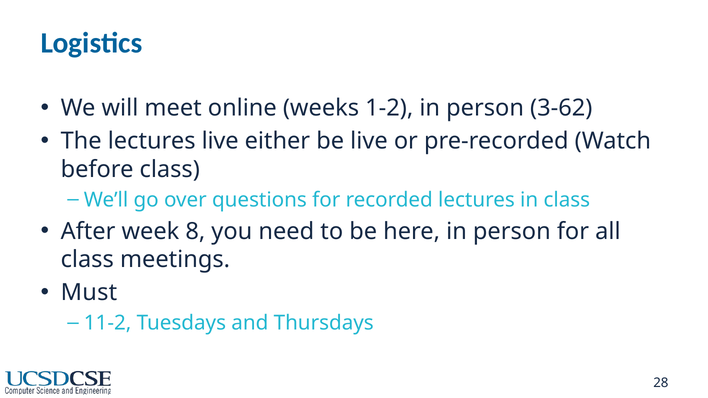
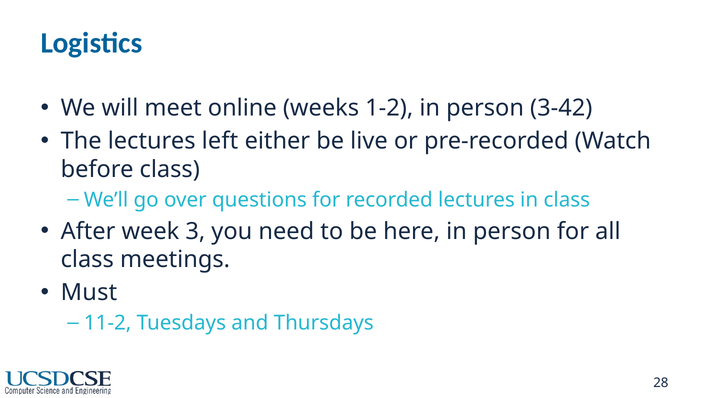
3-62: 3-62 -> 3-42
lectures live: live -> left
8: 8 -> 3
